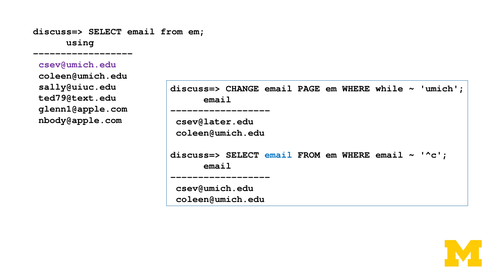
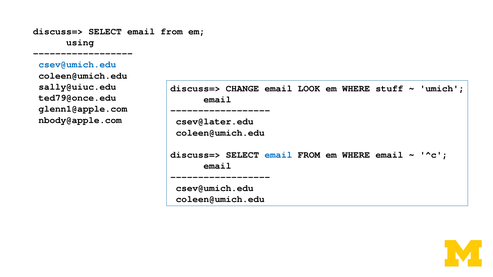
csev@umich.edu at (77, 65) colour: purple -> blue
PAGE: PAGE -> LOOK
while: while -> stuff
ted79@text.edu: ted79@text.edu -> ted79@once.edu
